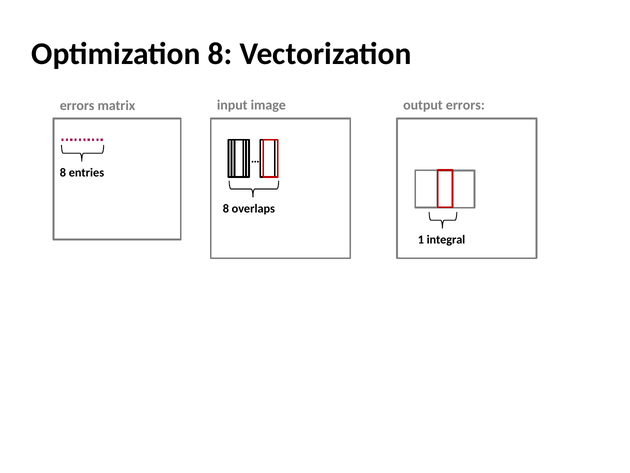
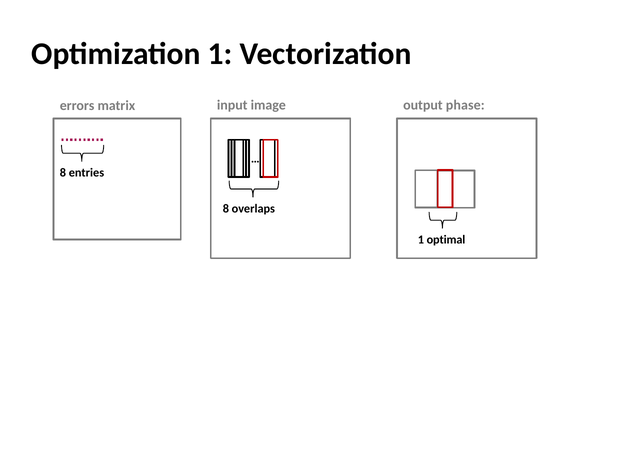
Optimization 8: 8 -> 1
output errors: errors -> phase
integral: integral -> optimal
